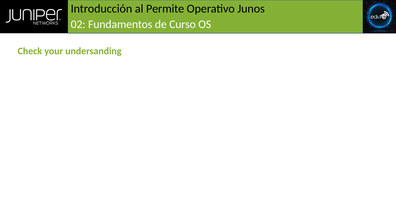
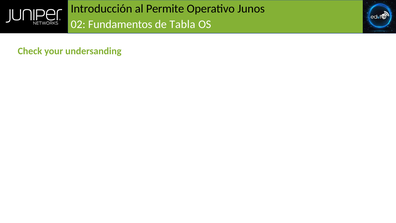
Curso: Curso -> Tabla
